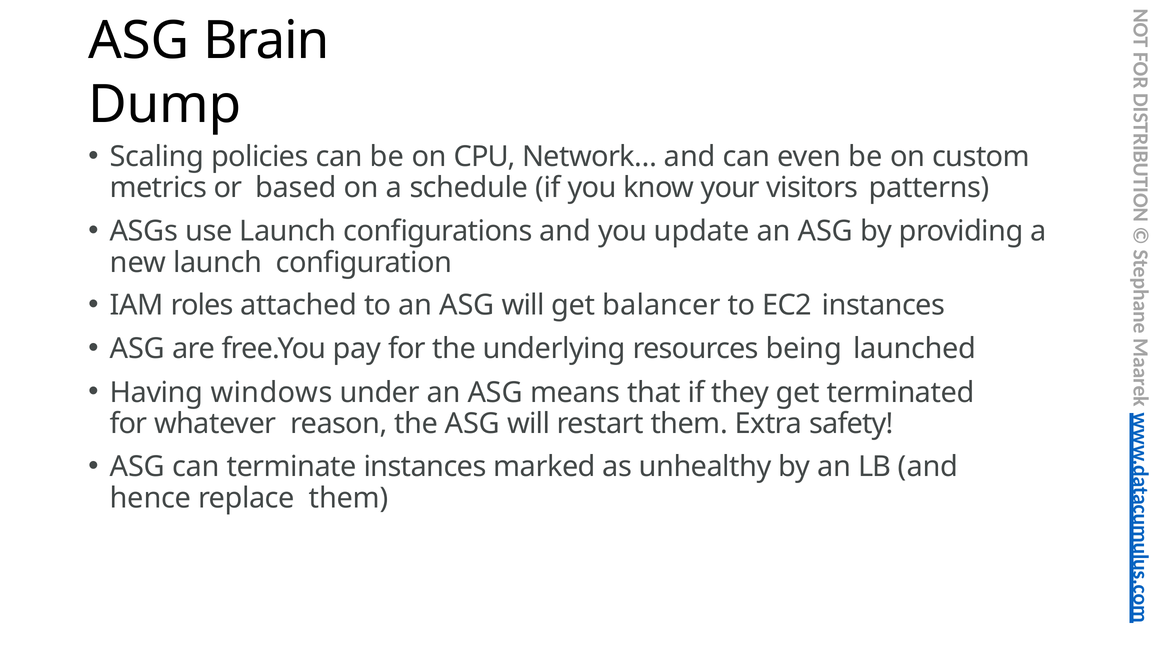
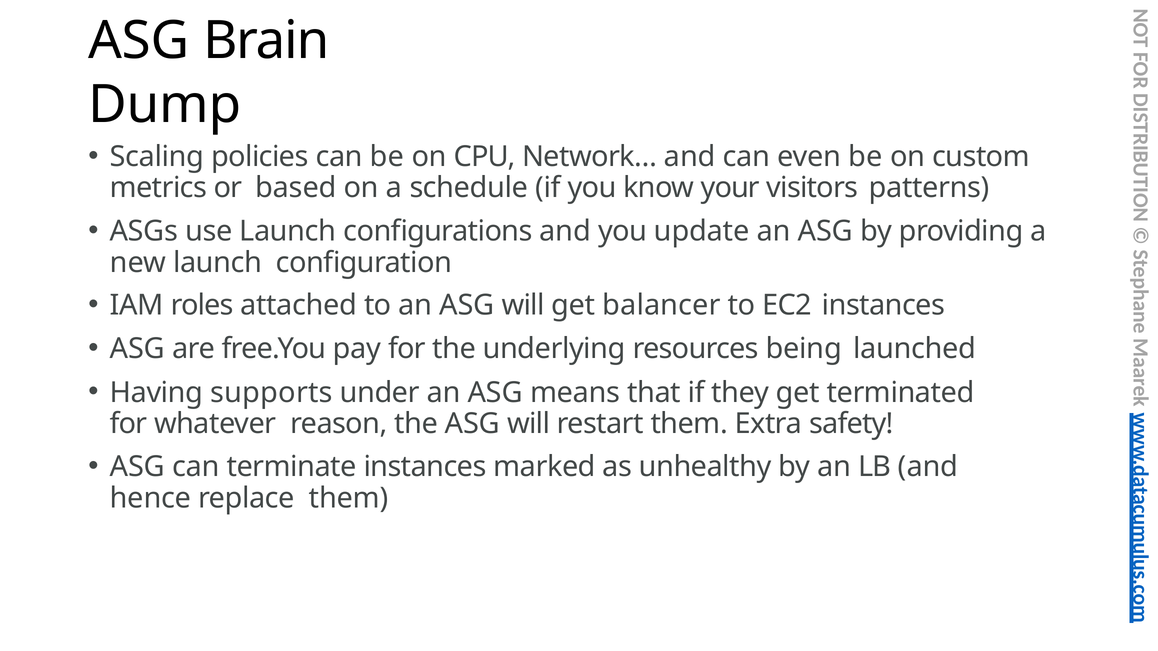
windows: windows -> supports
